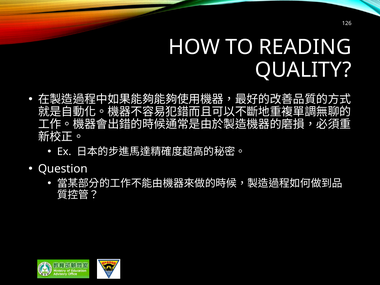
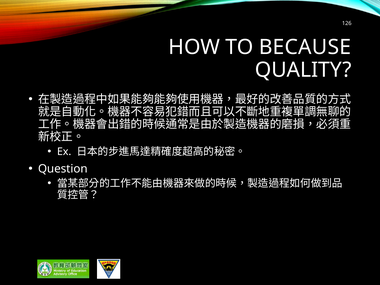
READING: READING -> BECAUSE
